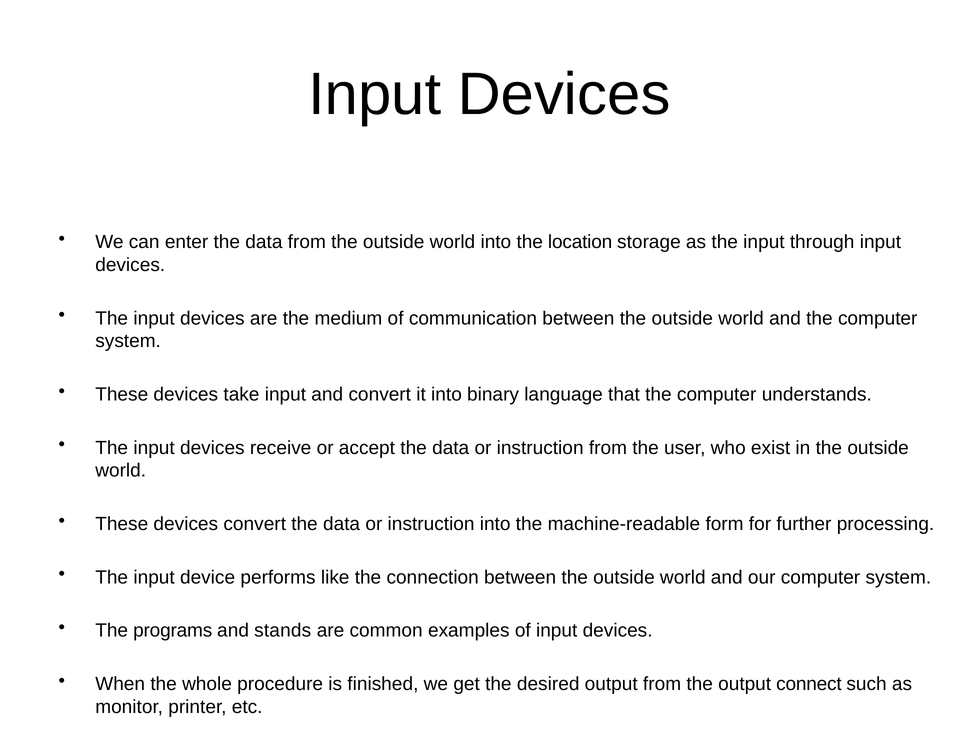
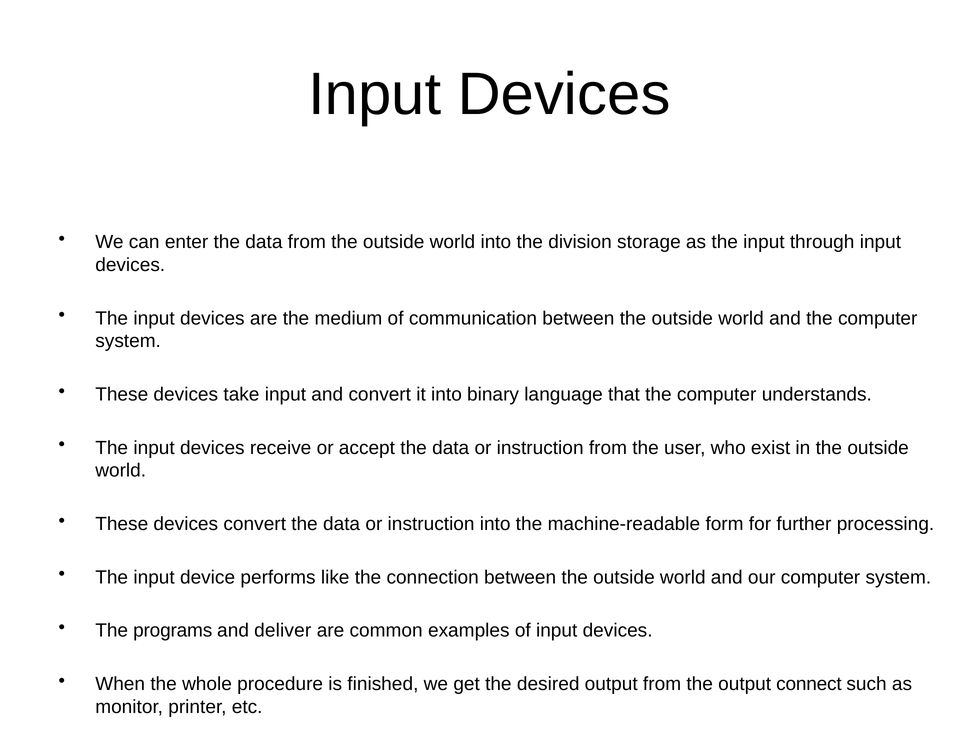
location: location -> division
stands: stands -> deliver
